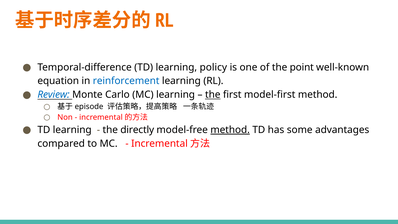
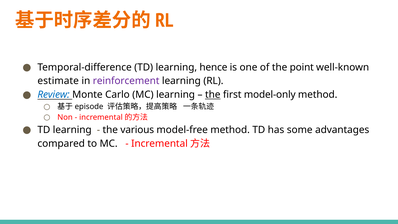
policy: policy -> hence
equation: equation -> estimate
reinforcement colour: blue -> purple
model-first: model-first -> model-only
directly: directly -> various
method at (230, 130) underline: present -> none
